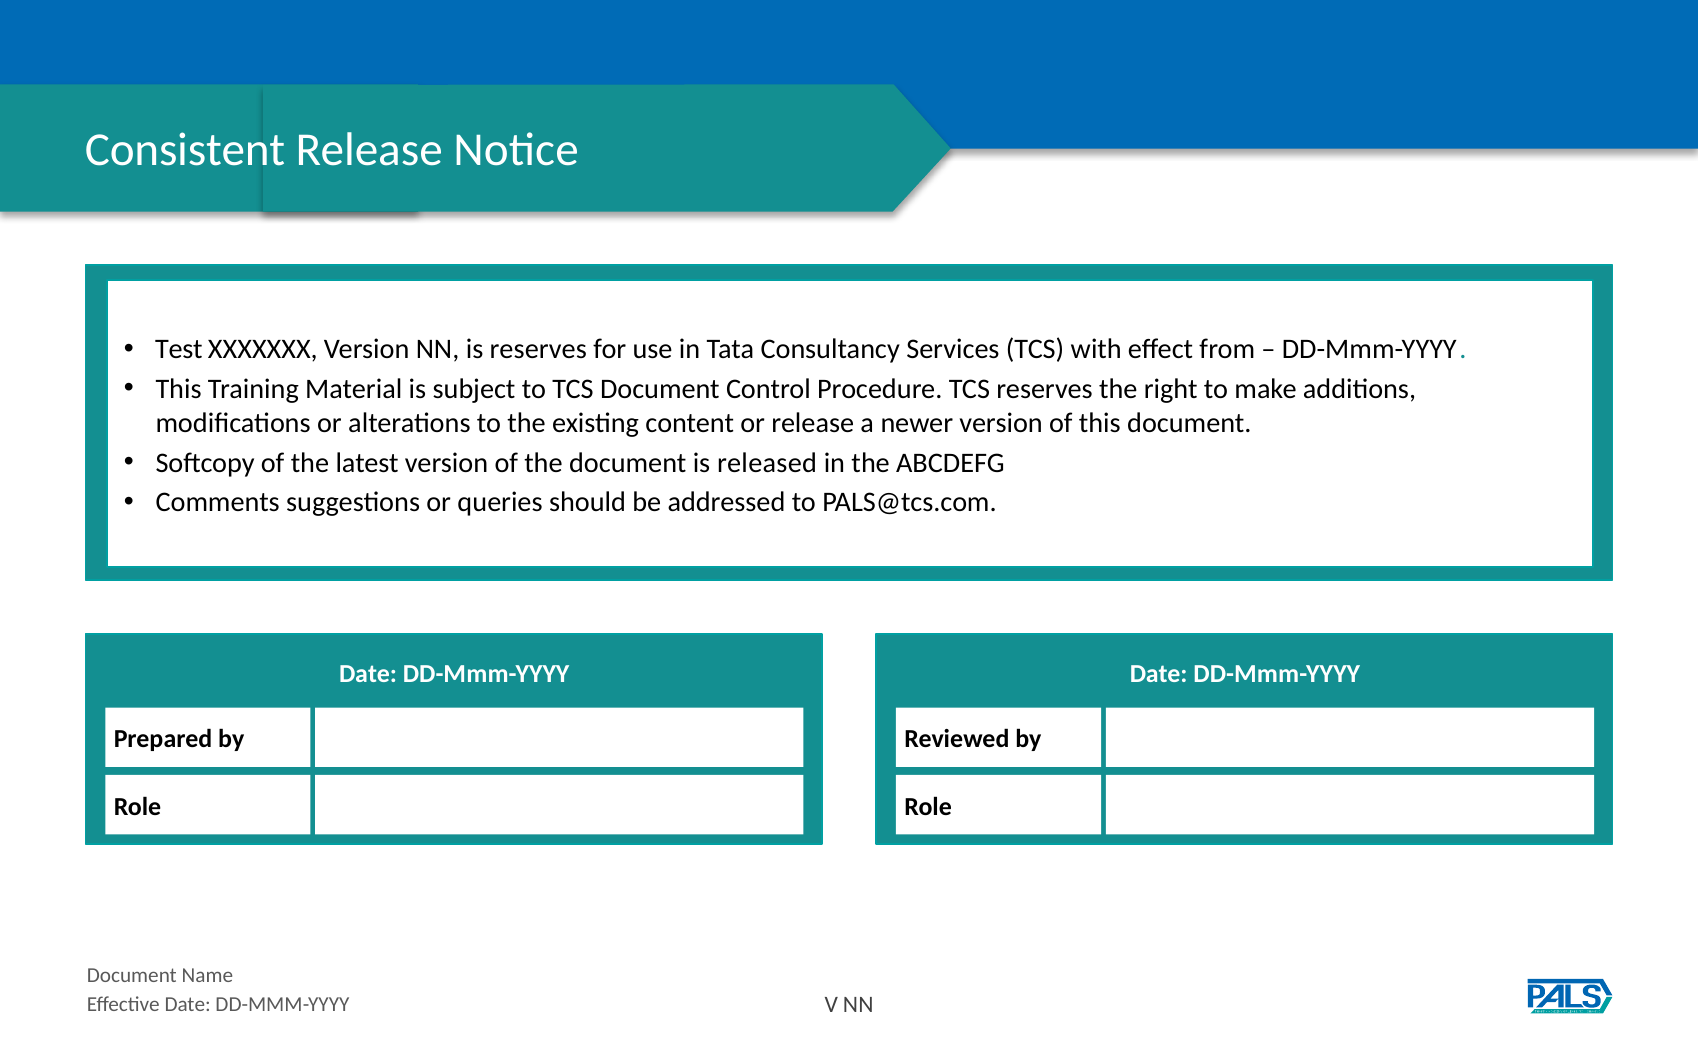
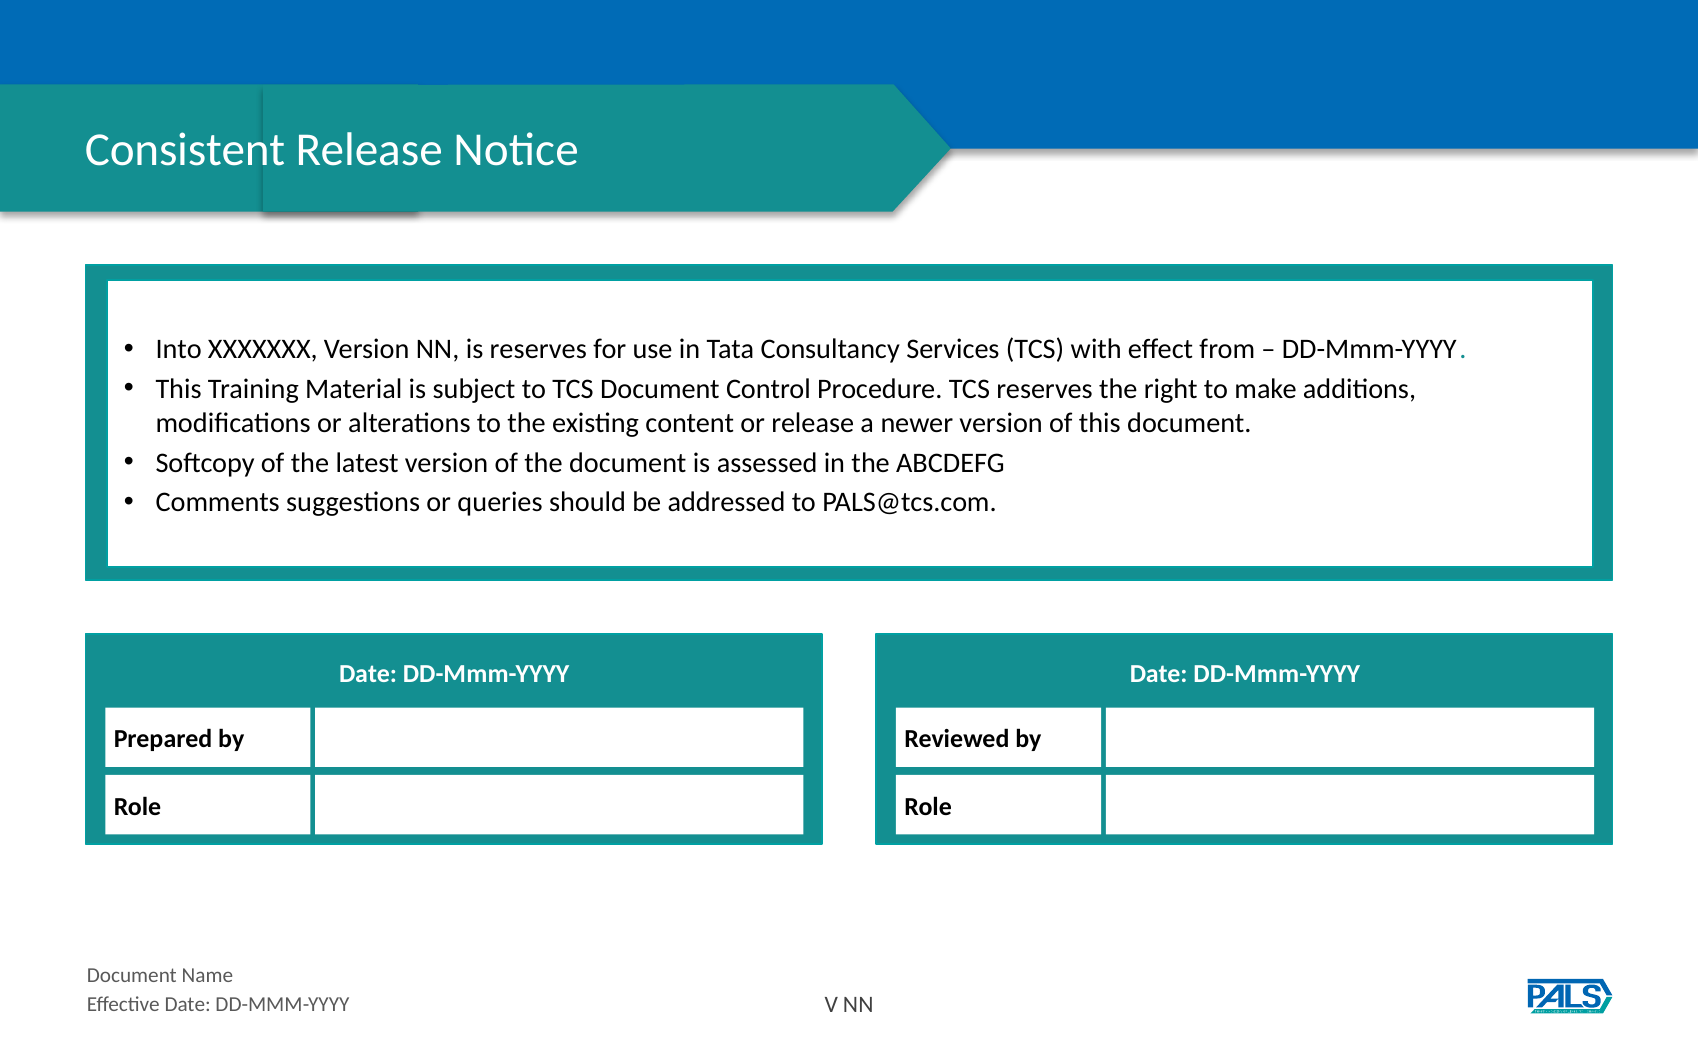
Test: Test -> Into
released: released -> assessed
